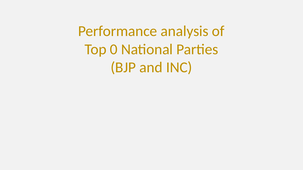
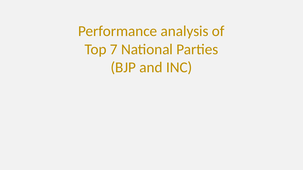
0: 0 -> 7
